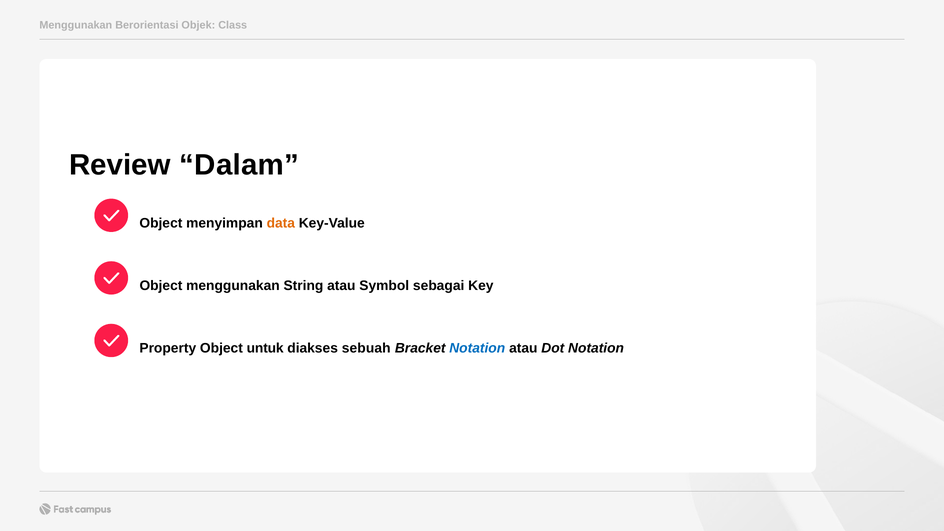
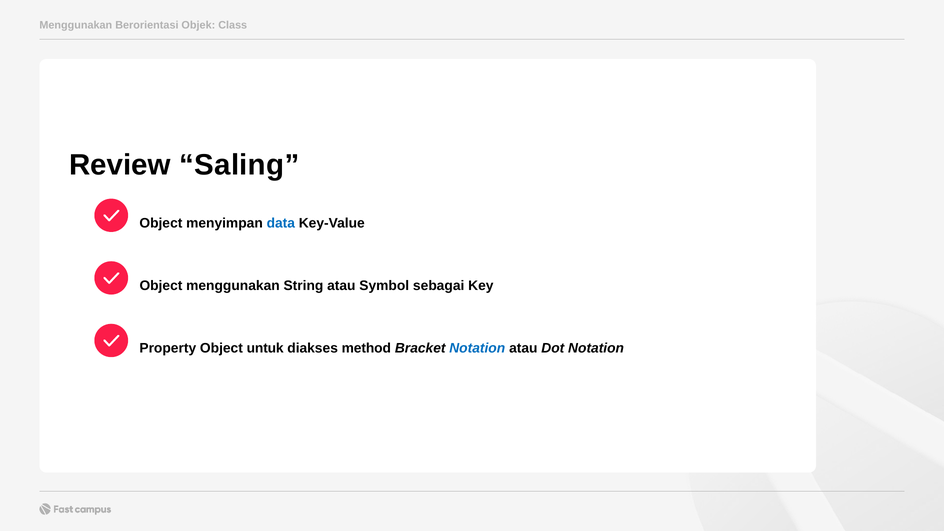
Dalam: Dalam -> Saling
data colour: orange -> blue
sebuah: sebuah -> method
